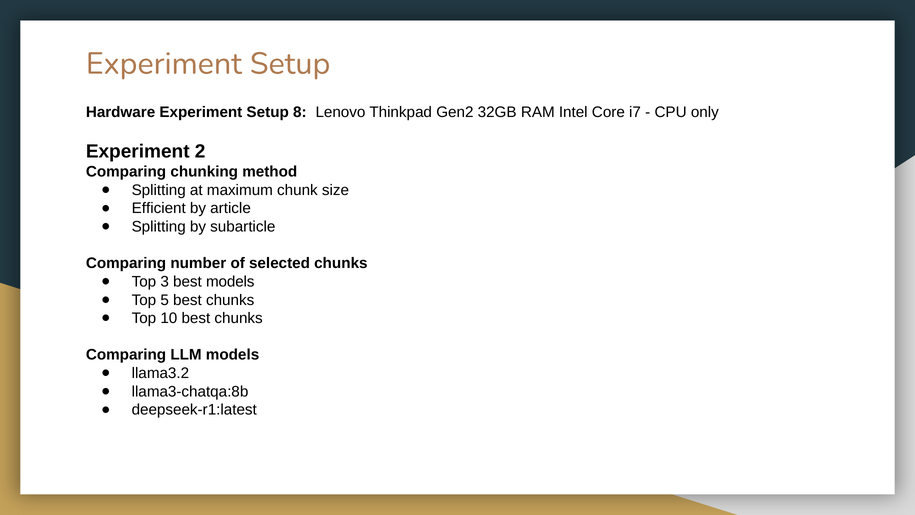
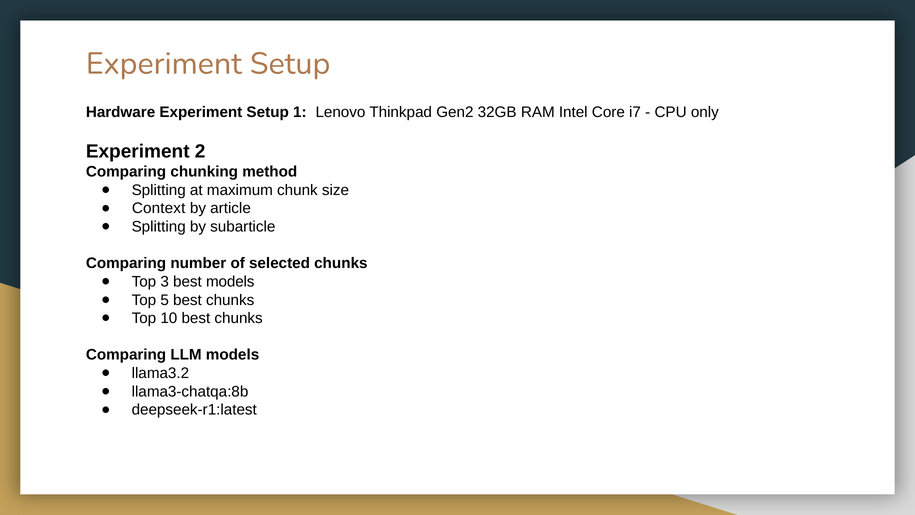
8: 8 -> 1
Efficient: Efficient -> Context
